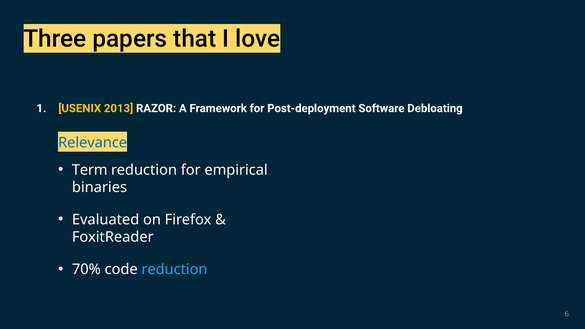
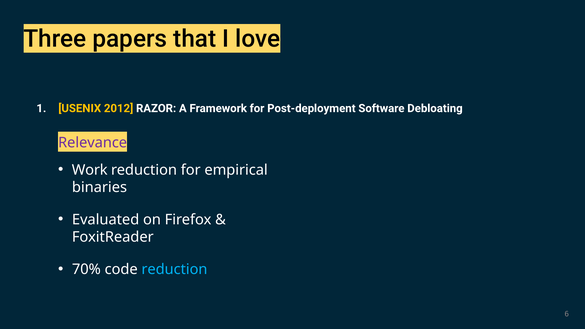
2013: 2013 -> 2012
Relevance colour: blue -> purple
Term: Term -> Work
